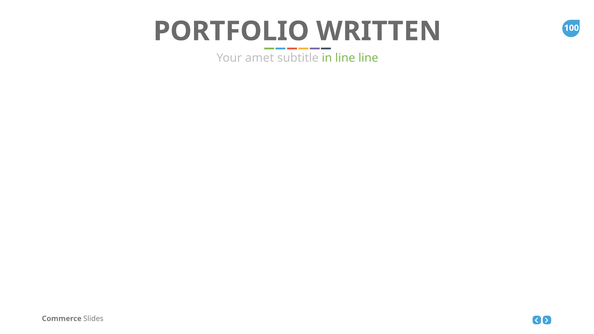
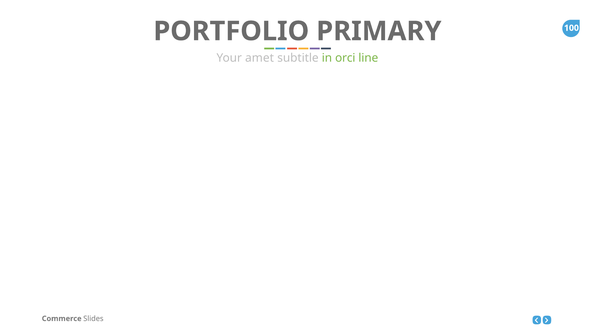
WRITTEN: WRITTEN -> PRIMARY
in line: line -> orci
